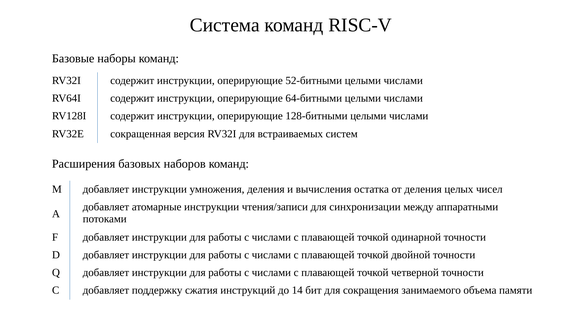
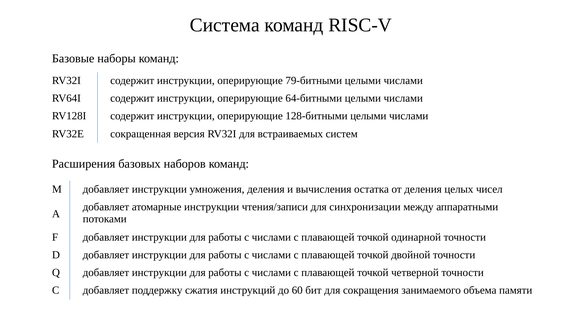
52-битными: 52-битными -> 79-битными
14: 14 -> 60
